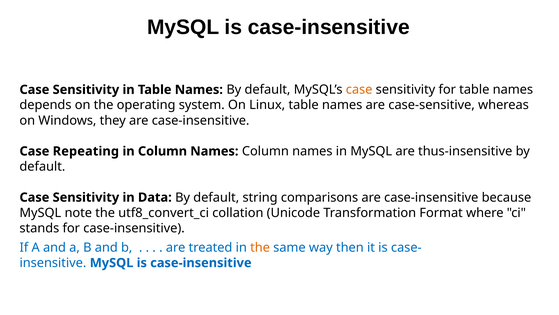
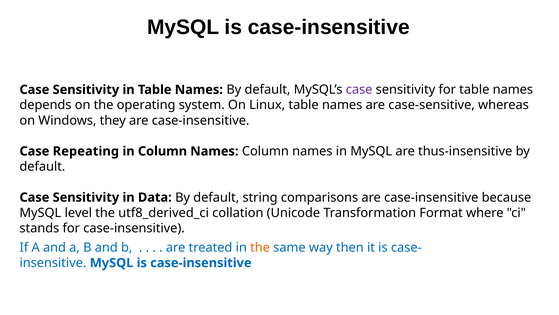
case at (359, 90) colour: orange -> purple
note: note -> level
utf8_convert_ci: utf8_convert_ci -> utf8_derived_ci
